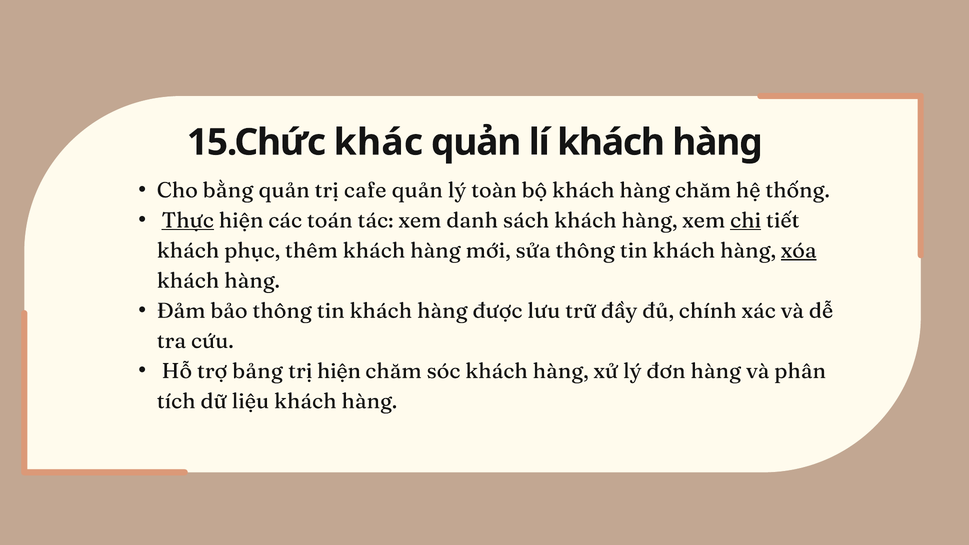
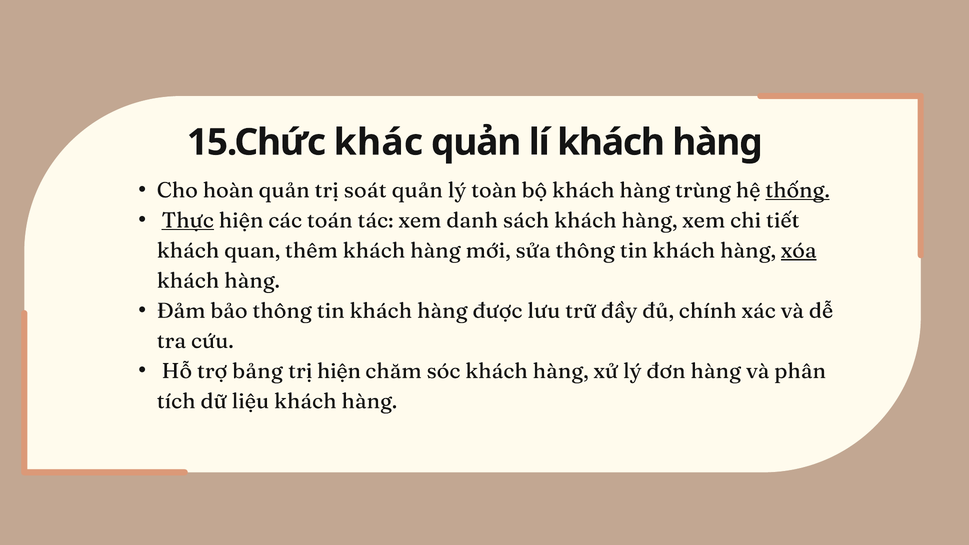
bằng: bằng -> hoàn
cafe: cafe -> soát
hàng chăm: chăm -> trùng
thống underline: none -> present
chi underline: present -> none
phục: phục -> quan
